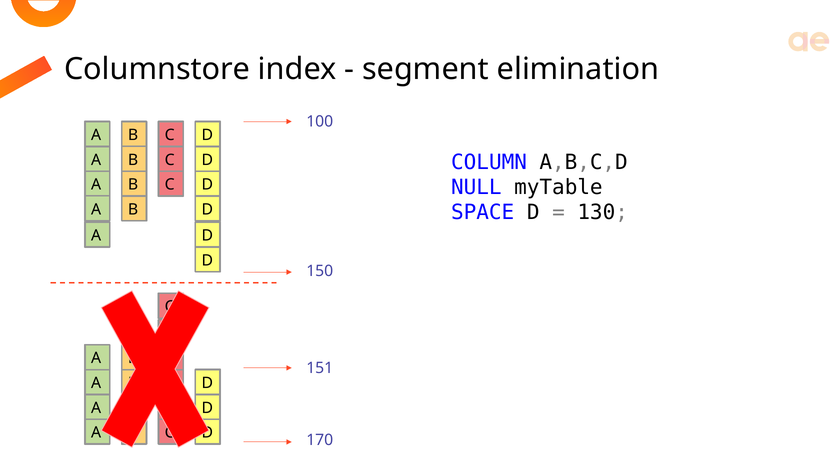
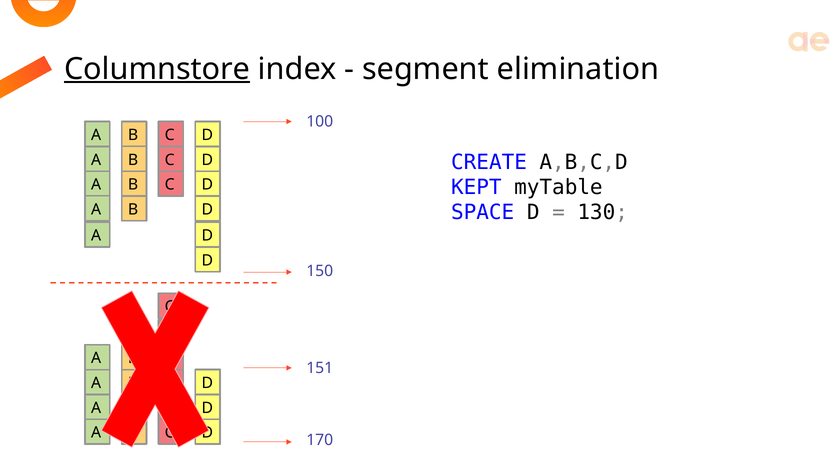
Columnstore underline: none -> present
COLUMN: COLUMN -> CREATE
NULL: NULL -> KEPT
